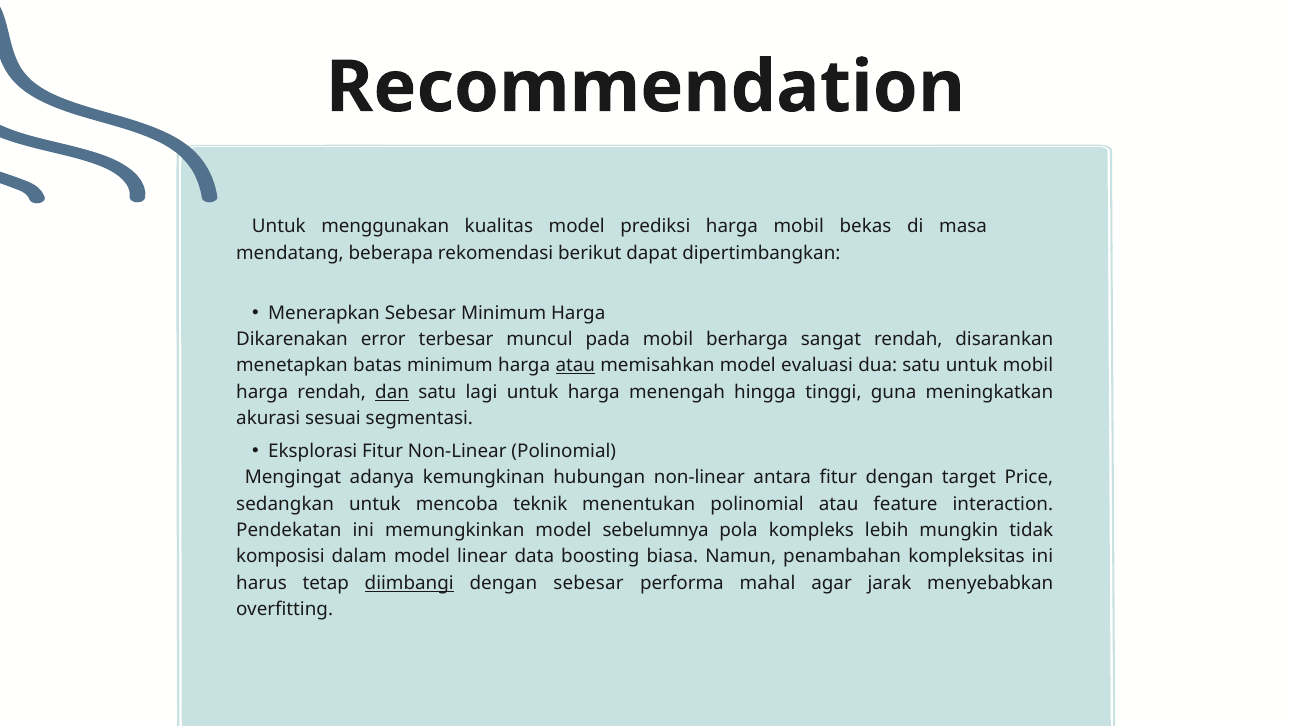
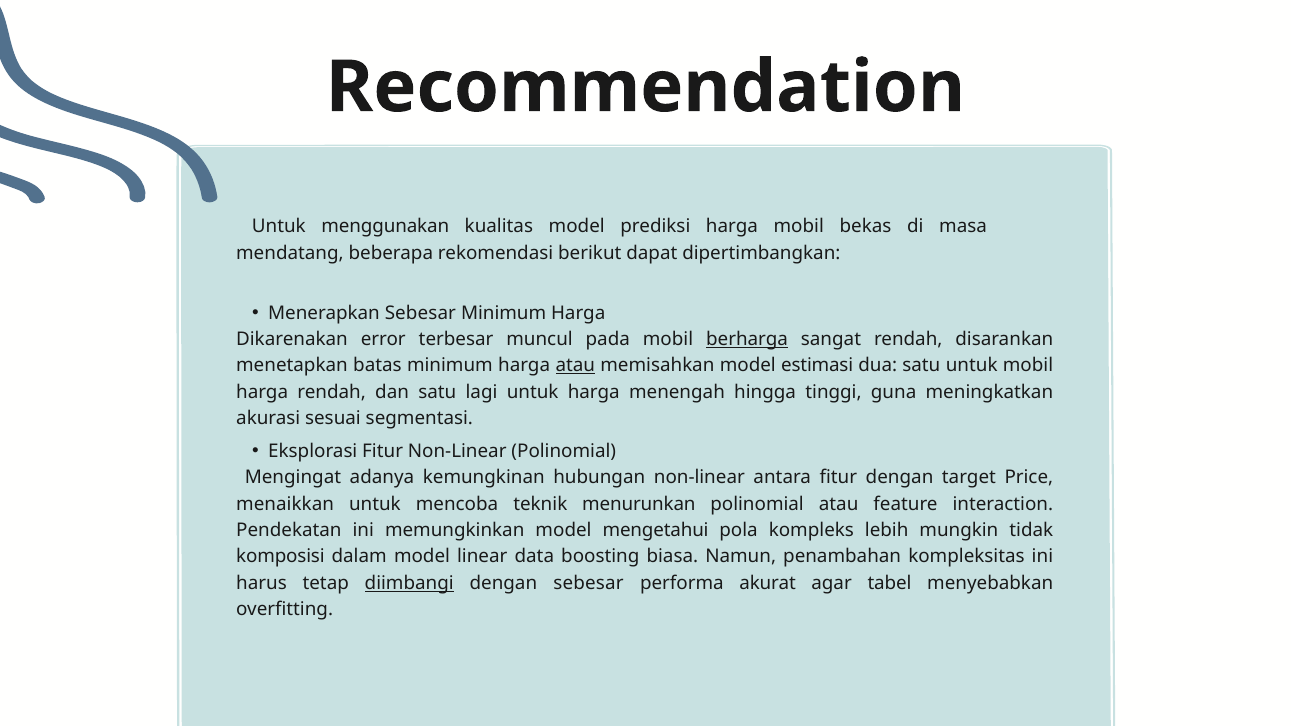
berharga underline: none -> present
evaluasi: evaluasi -> estimasi
dan underline: present -> none
sedangkan: sedangkan -> menaikkan
menentukan: menentukan -> menurunkan
sebelumnya: sebelumnya -> mengetahui
mahal: mahal -> akurat
jarak: jarak -> tabel
